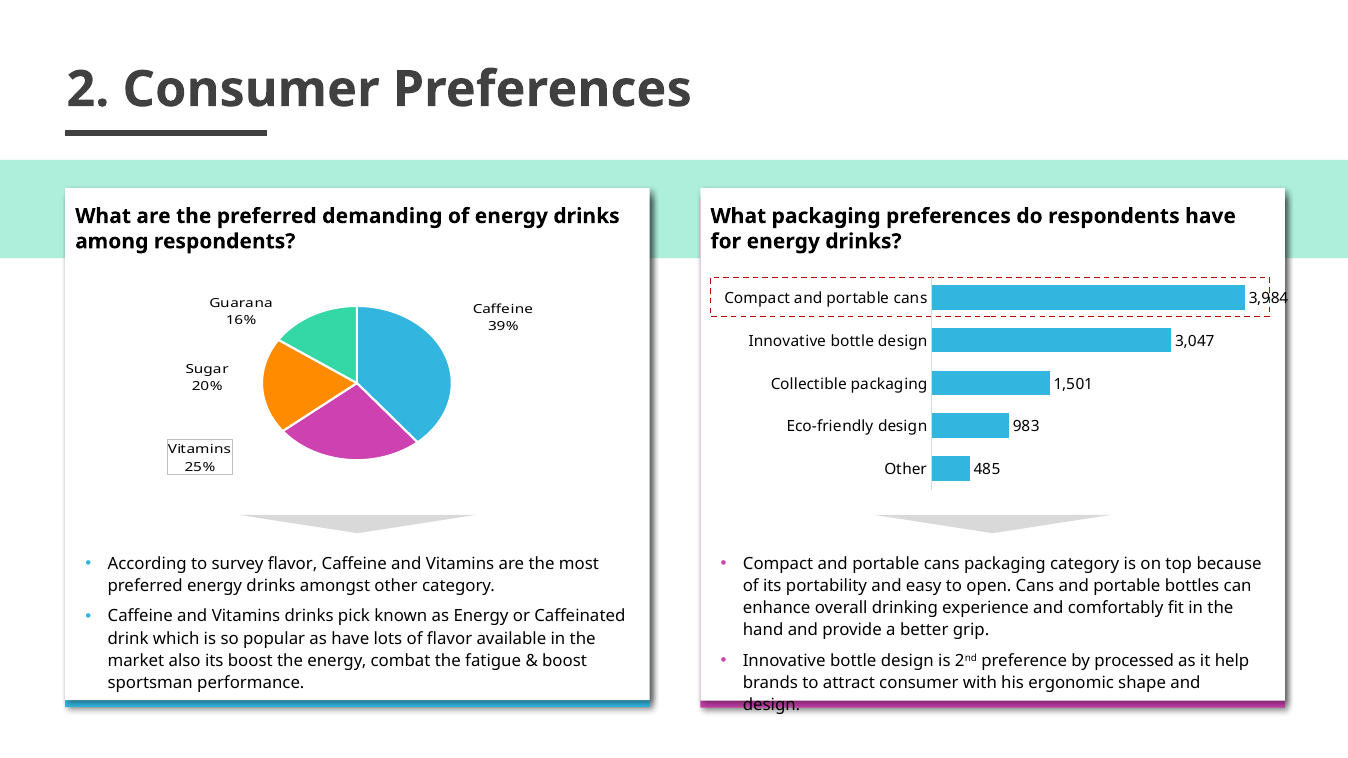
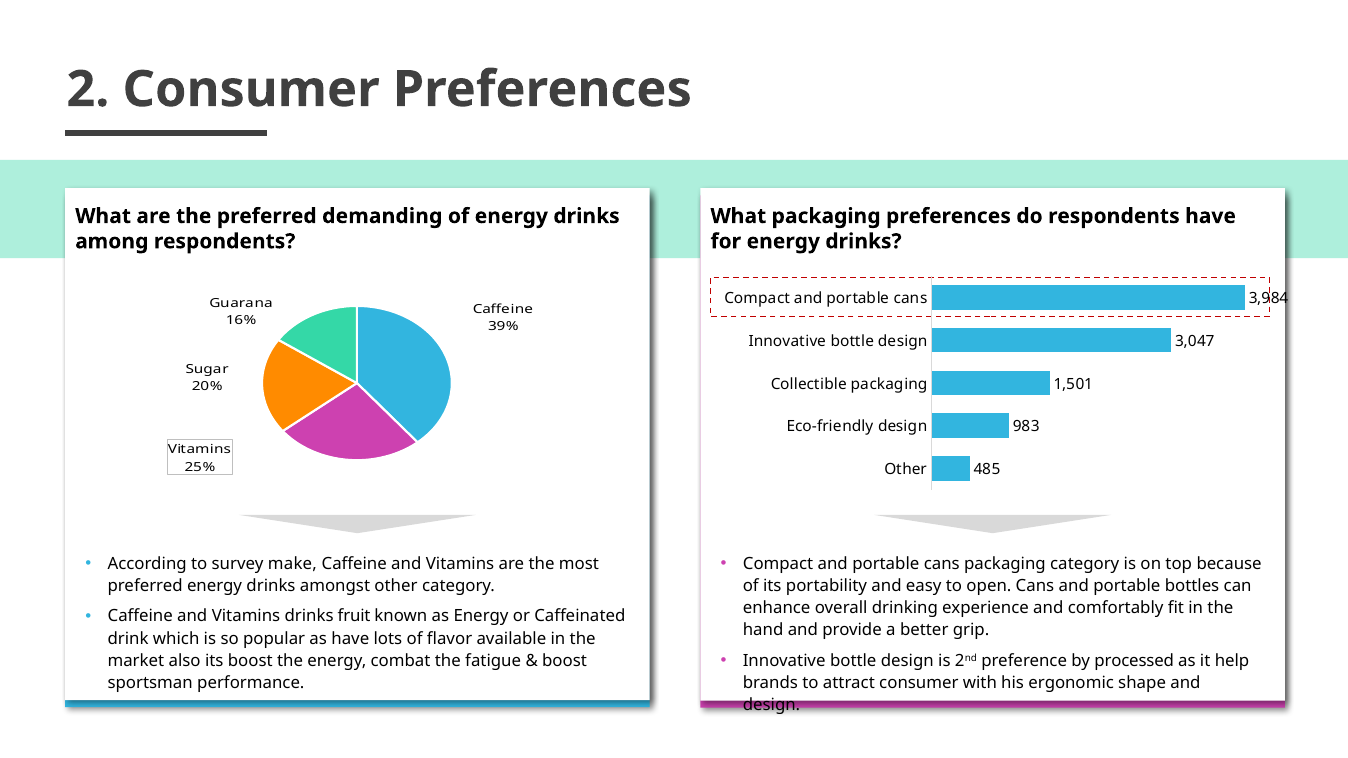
survey flavor: flavor -> make
pick: pick -> fruit
